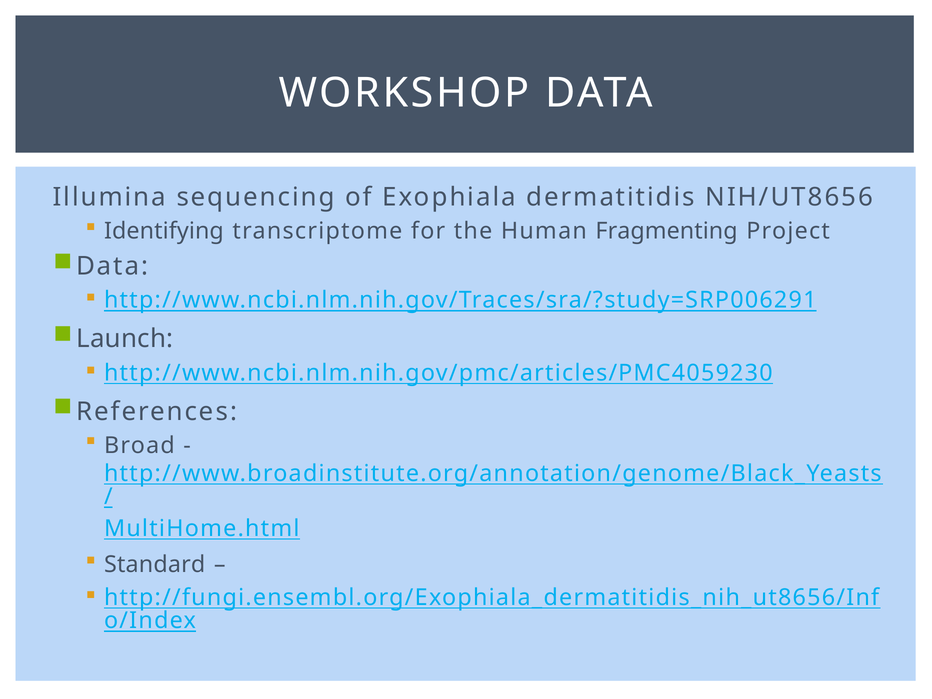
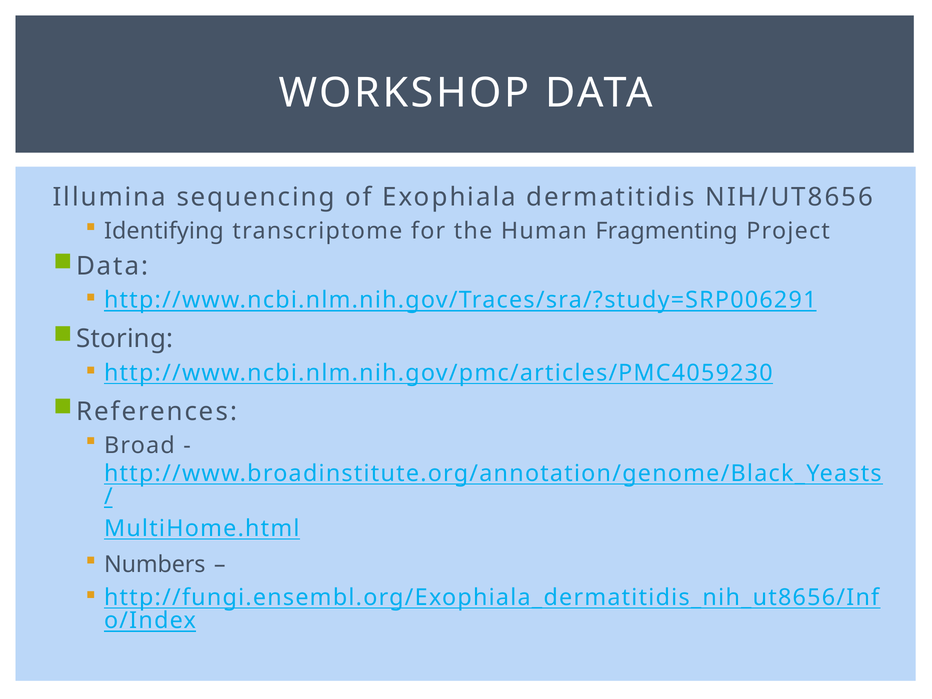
Launch: Launch -> Storing
Standard: Standard -> Numbers
